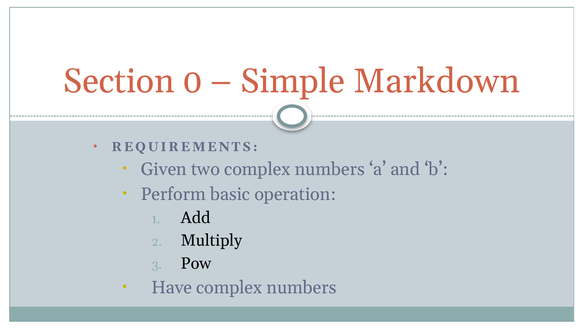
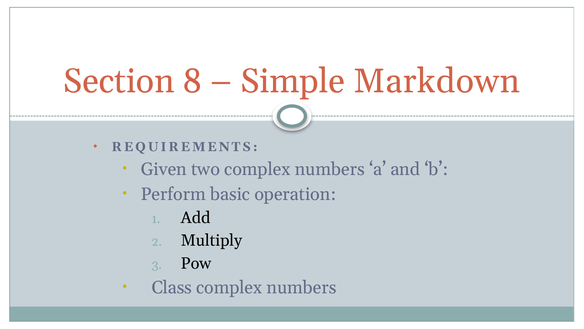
0: 0 -> 8
Have: Have -> Class
